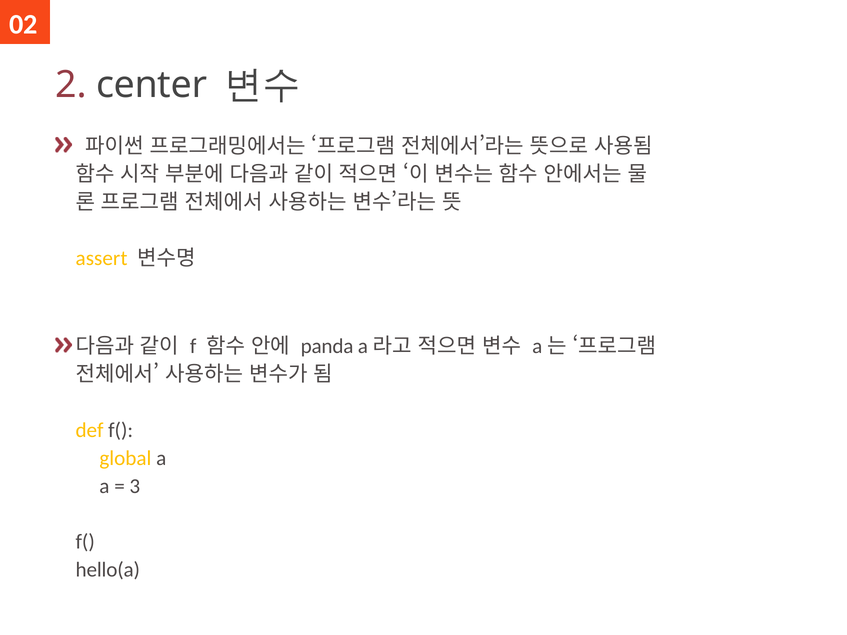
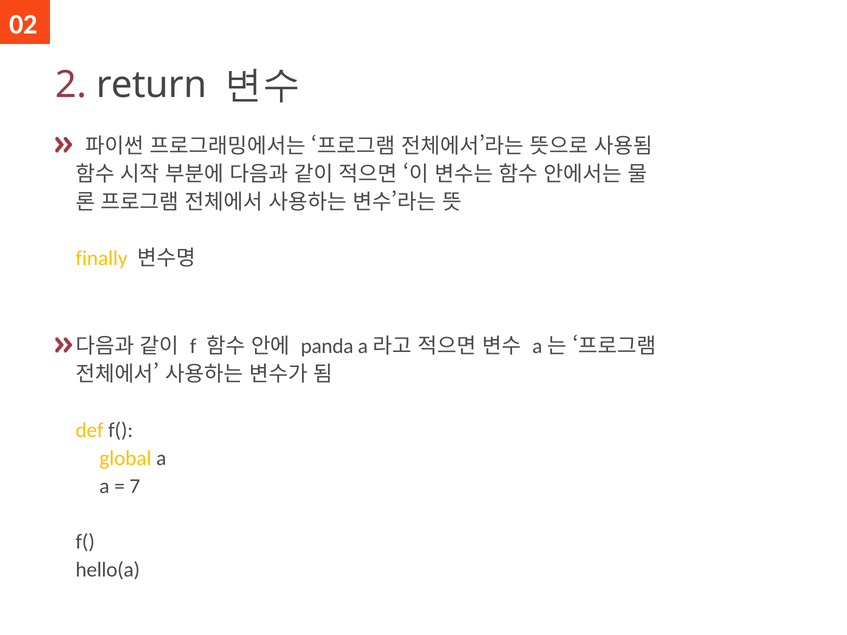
center: center -> return
assert: assert -> finally
3: 3 -> 7
